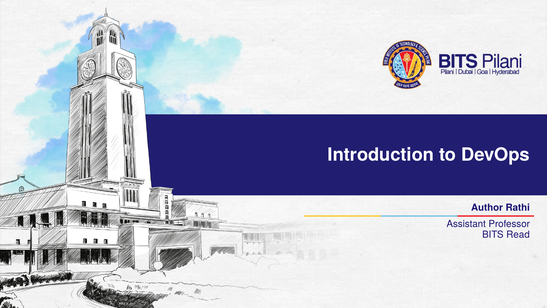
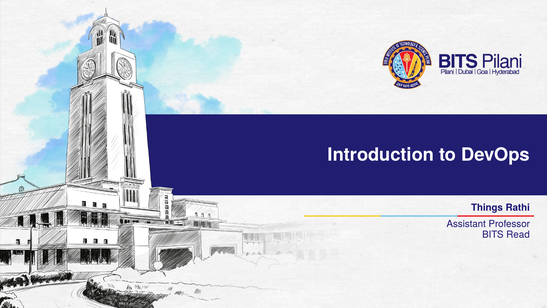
Author: Author -> Things
